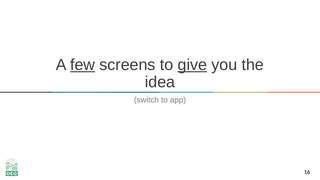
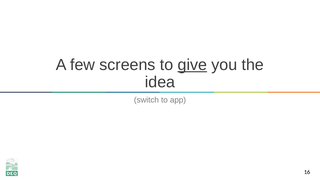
few underline: present -> none
